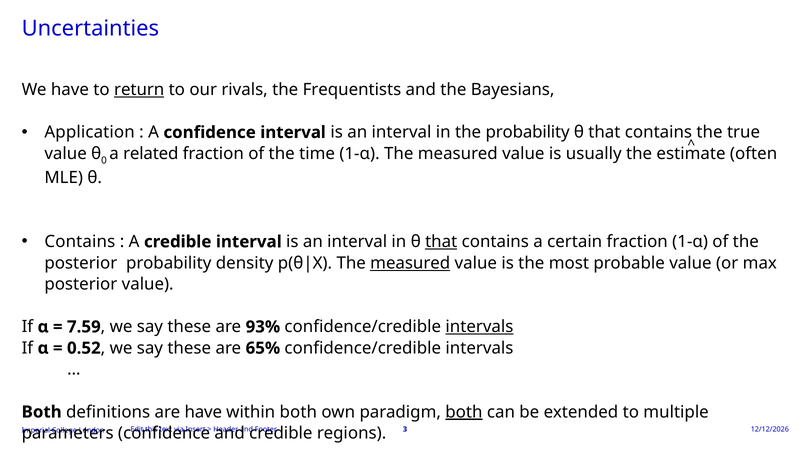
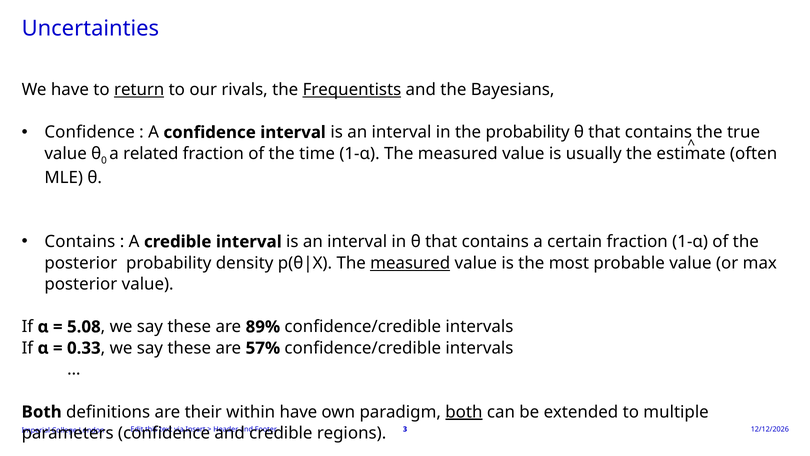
Frequentists underline: none -> present
Application at (90, 132): Application -> Confidence
that at (441, 242) underline: present -> none
7.59: 7.59 -> 5.08
93%: 93% -> 89%
intervals at (479, 327) underline: present -> none
0.52: 0.52 -> 0.33
65%: 65% -> 57%
are have: have -> their
within both: both -> have
